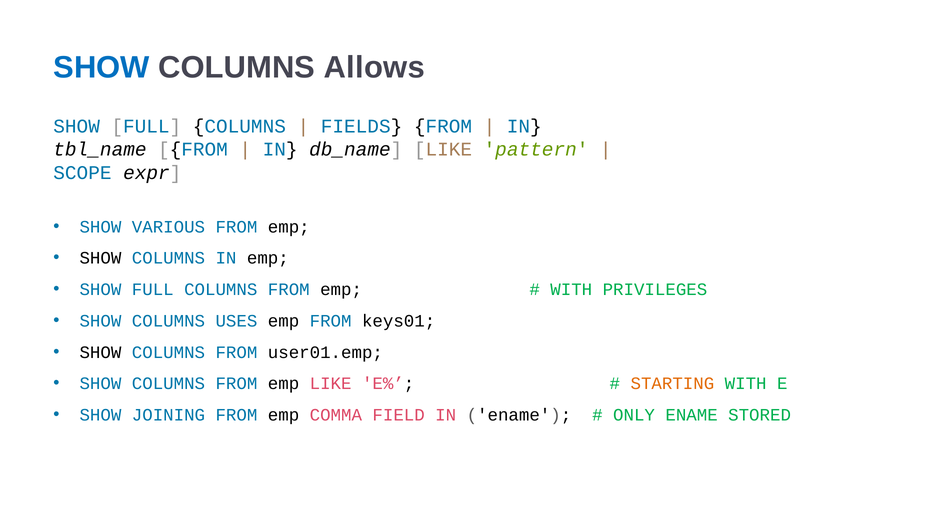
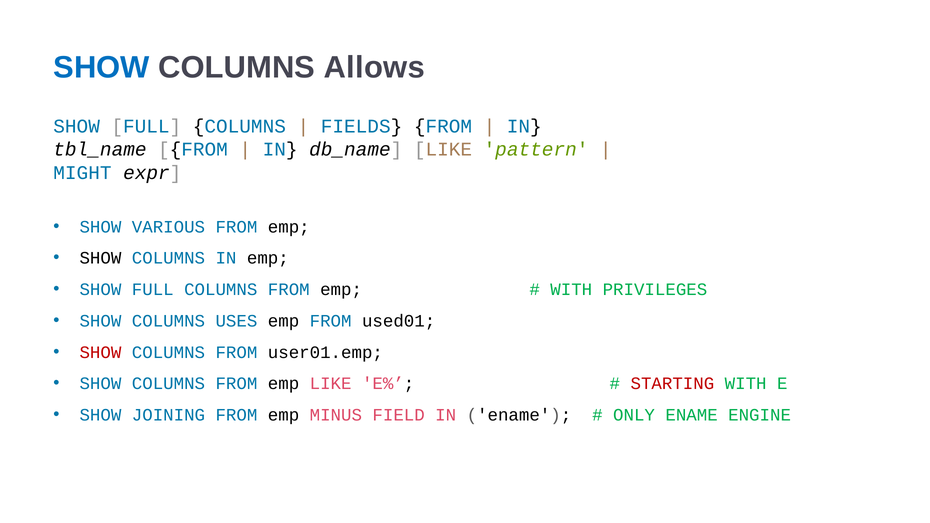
SCOPE: SCOPE -> MIGHT
keys01: keys01 -> used01
SHOW at (100, 352) colour: black -> red
STARTING colour: orange -> red
COMMA: COMMA -> MINUS
STORED: STORED -> ENGINE
